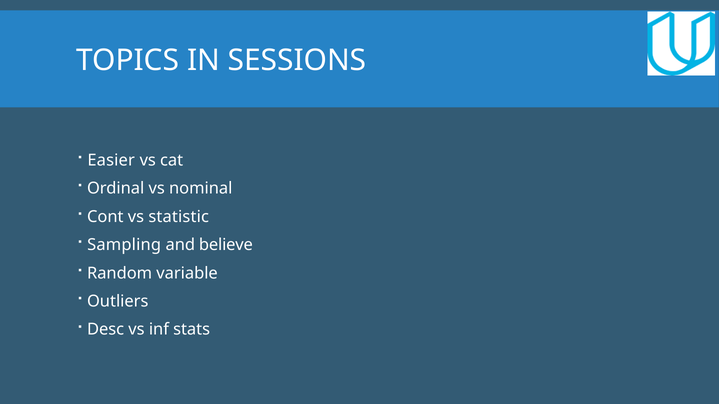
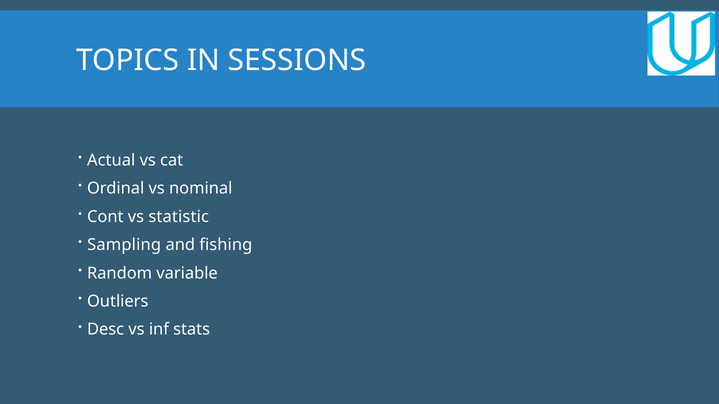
Easier: Easier -> Actual
believe: believe -> fishing
